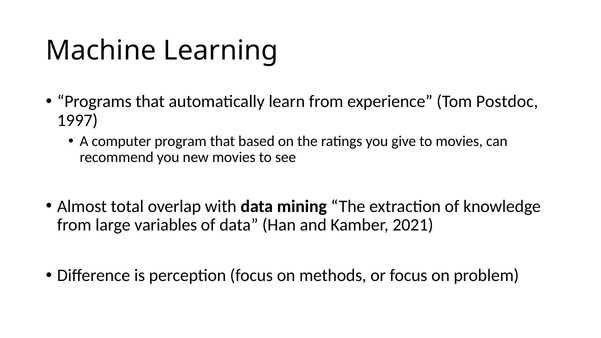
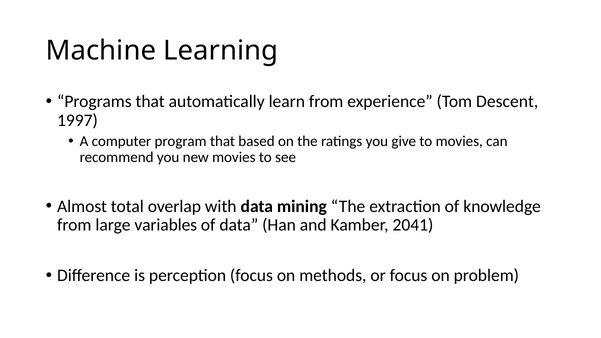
Postdoc: Postdoc -> Descent
2021: 2021 -> 2041
